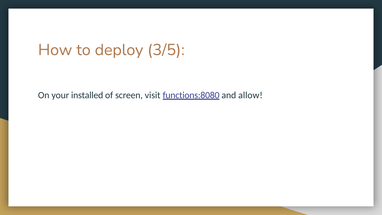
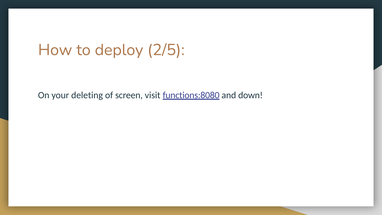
3/5: 3/5 -> 2/5
installed: installed -> deleting
allow: allow -> down
